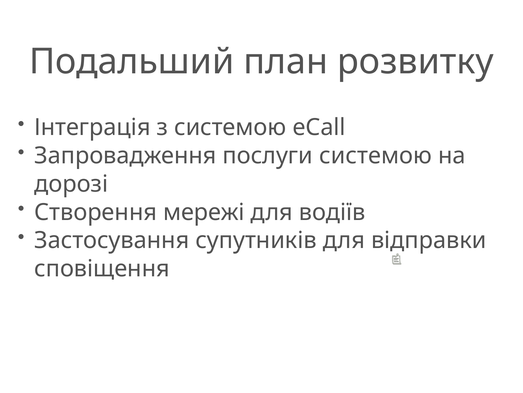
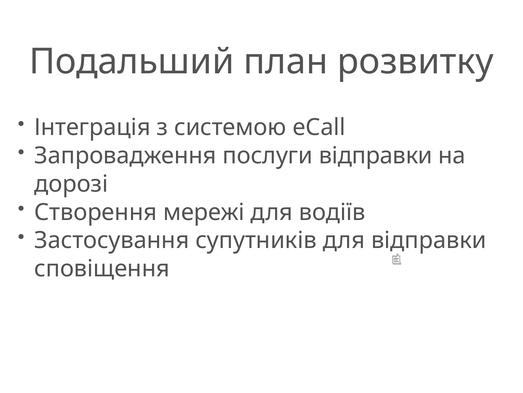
послуги системою: системою -> відправки
